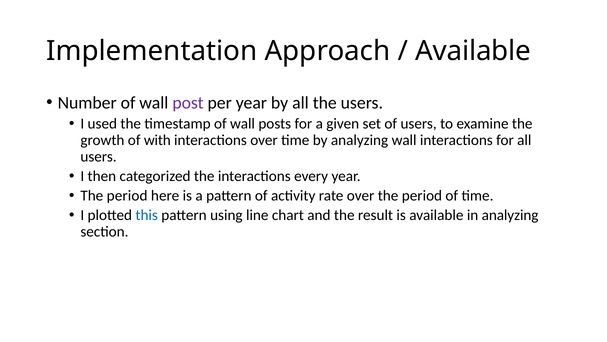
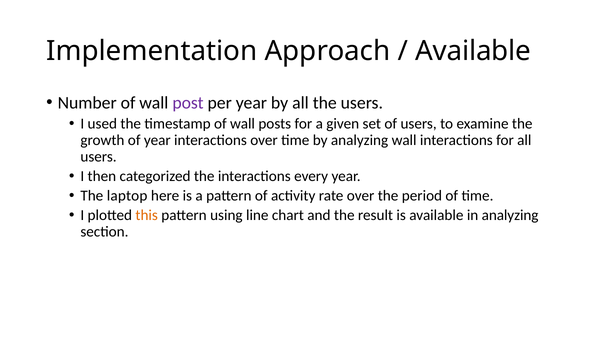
of with: with -> year
period at (127, 195): period -> laptop
this colour: blue -> orange
